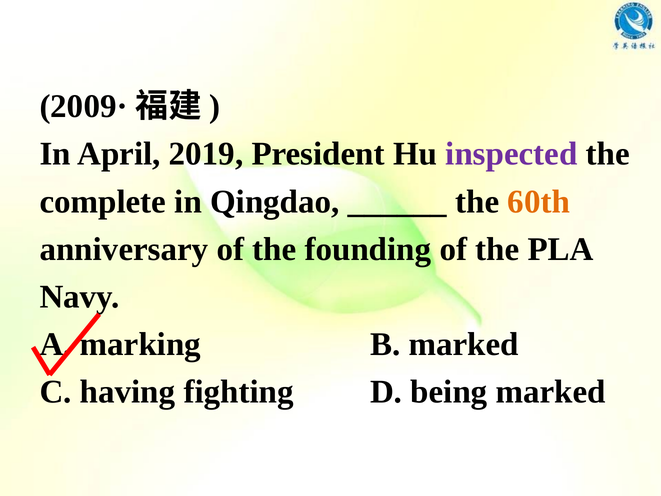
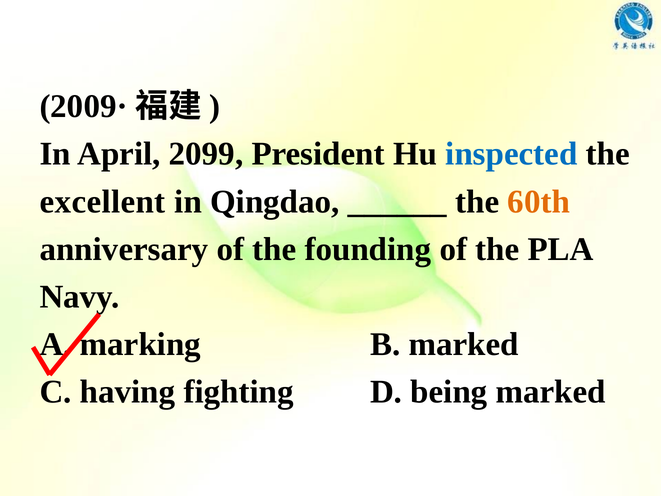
2019: 2019 -> 2099
inspected colour: purple -> blue
complete: complete -> excellent
